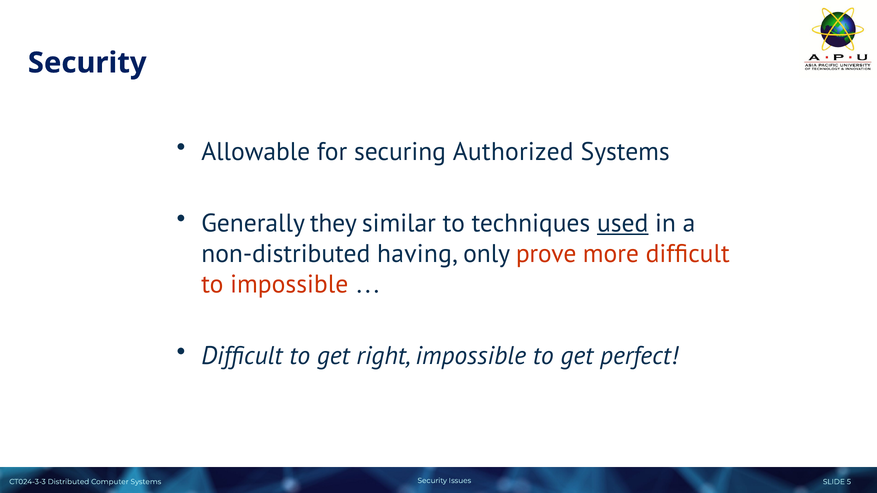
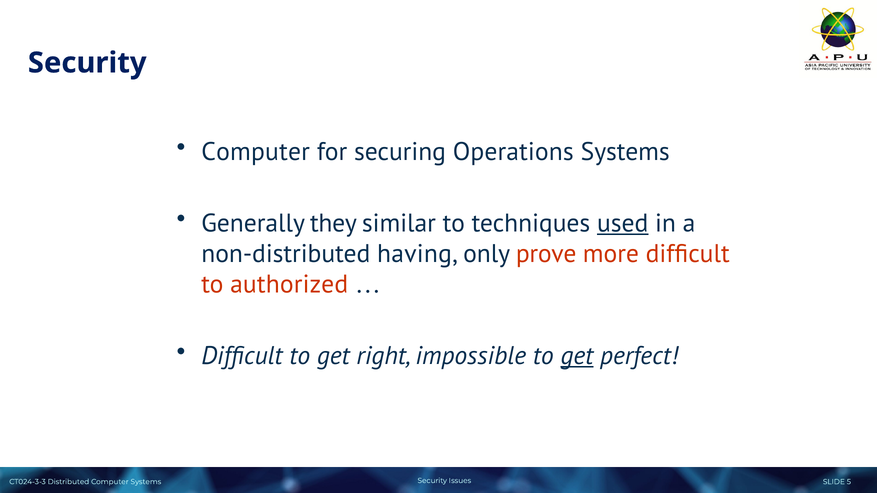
Allowable at (256, 152): Allowable -> Computer
Authorized: Authorized -> Operations
to impossible: impossible -> authorized
get at (577, 356) underline: none -> present
